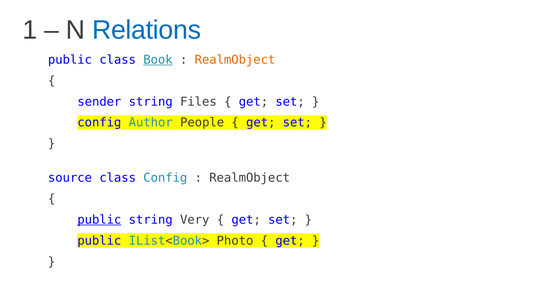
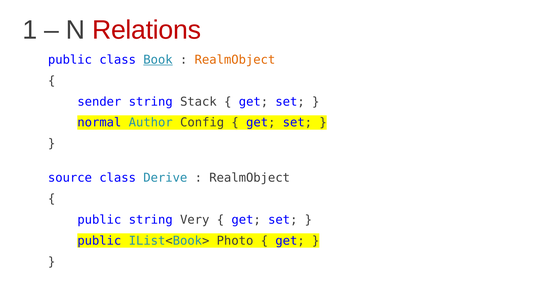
Relations colour: blue -> red
Files: Files -> Stack
config at (99, 123): config -> normal
People: People -> Config
class Config: Config -> Derive
public at (99, 220) underline: present -> none
